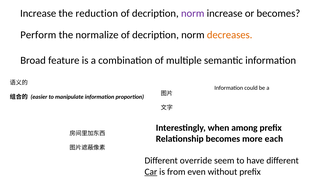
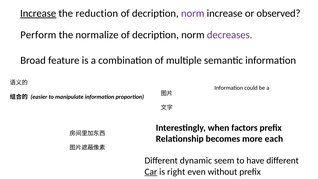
Increase at (38, 13) underline: none -> present
or becomes: becomes -> observed
decreases colour: orange -> purple
among: among -> factors
override: override -> dynamic
from: from -> right
